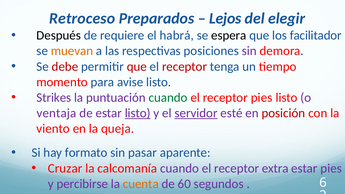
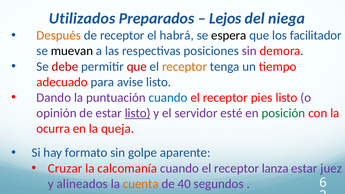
Retroceso: Retroceso -> Utilizados
elegir: elegir -> niega
Después colour: black -> orange
de requiere: requiere -> receptor
muevan colour: orange -> black
receptor at (185, 67) colour: red -> orange
momento: momento -> adecuado
Strikes: Strikes -> Dando
cuando at (168, 98) colour: green -> blue
ventaja: ventaja -> opinión
servidor underline: present -> none
posición colour: red -> green
viento: viento -> ocurra
pasar: pasar -> golpe
extra: extra -> lanza
estar pies: pies -> juez
percibirse: percibirse -> alineados
60: 60 -> 40
